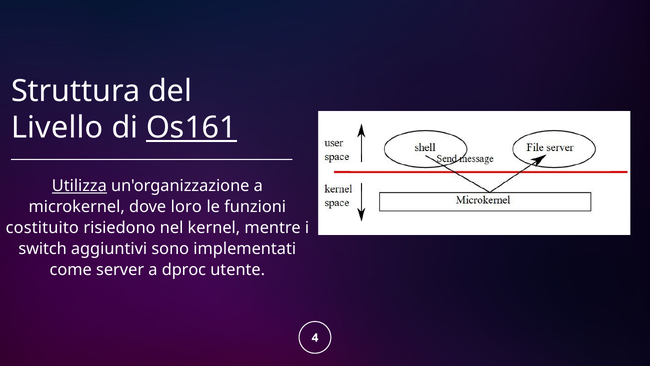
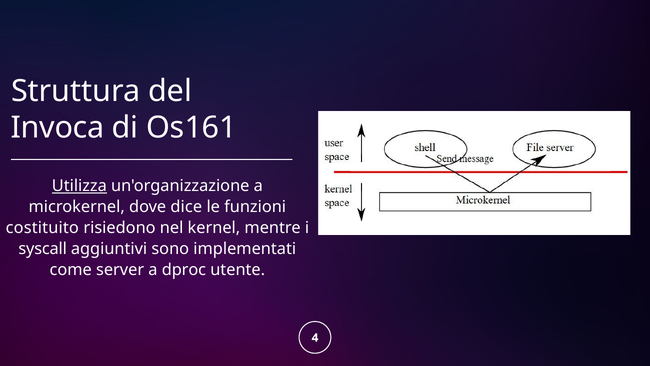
Livello: Livello -> Invoca
Os161 underline: present -> none
loro: loro -> dice
switch: switch -> syscall
